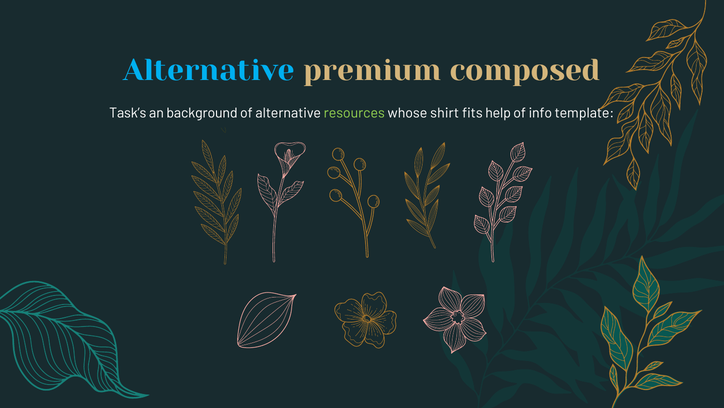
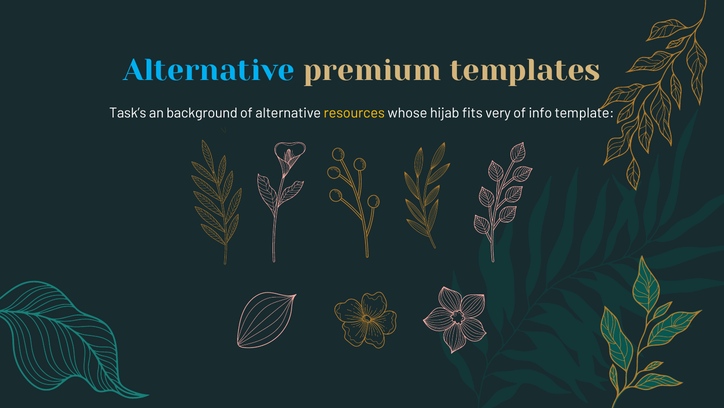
composed: composed -> templates
resources colour: light green -> yellow
shirt: shirt -> hijab
help: help -> very
